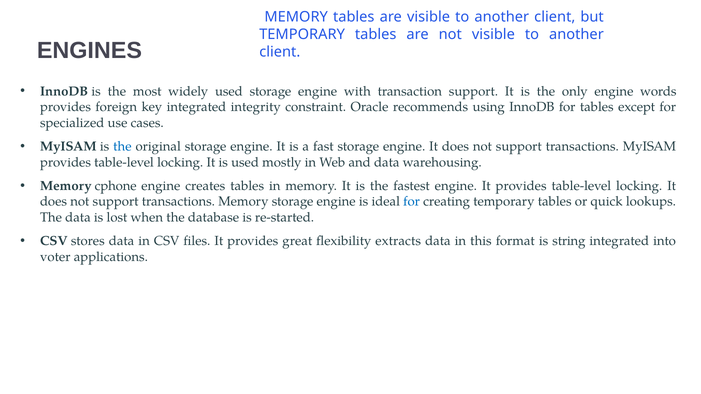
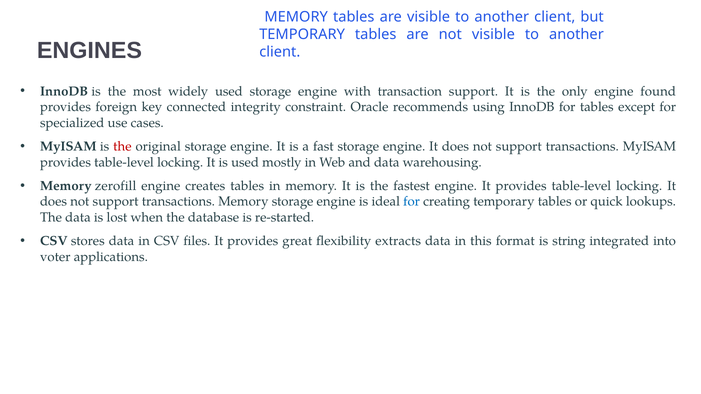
words: words -> found
key integrated: integrated -> connected
the at (122, 147) colour: blue -> red
cphone: cphone -> zerofill
